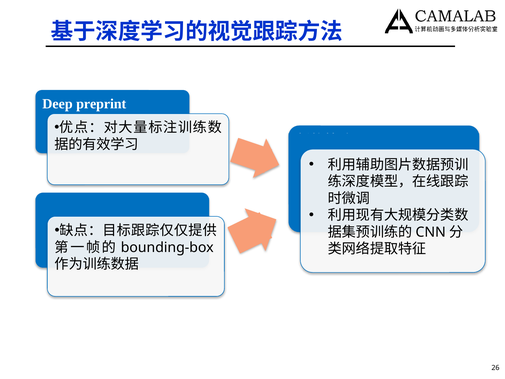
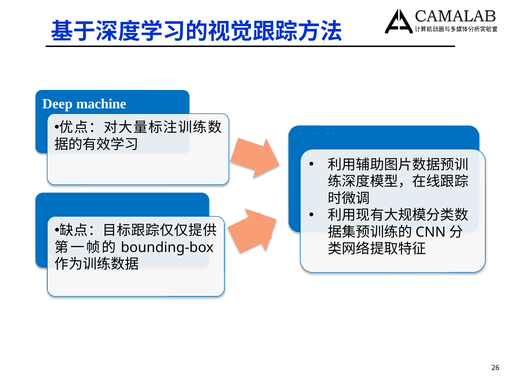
preprint: preprint -> machine
